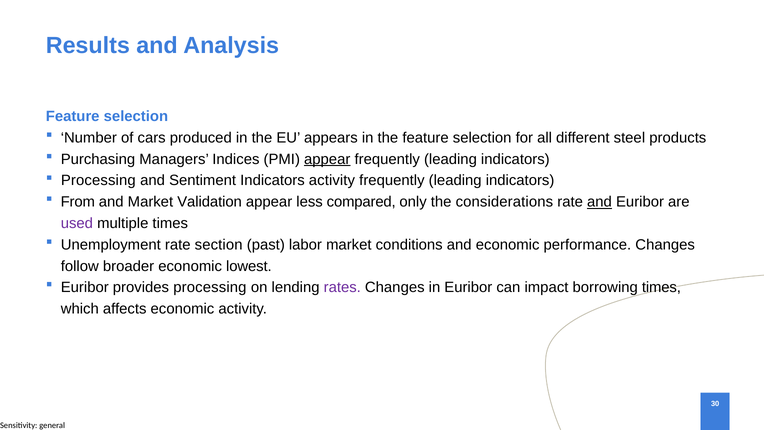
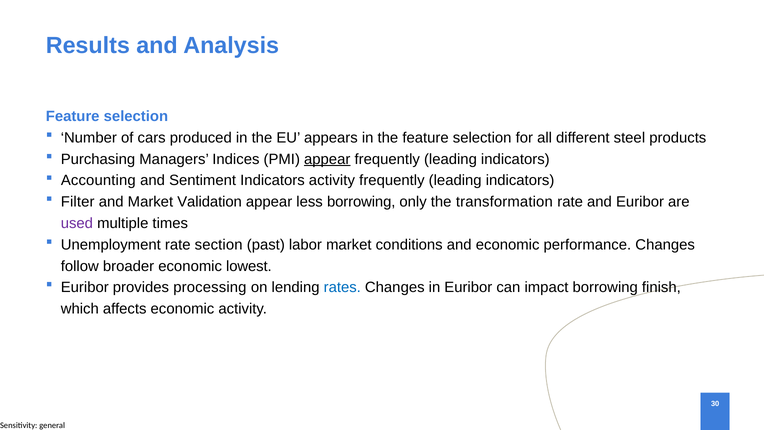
Processing at (98, 180): Processing -> Accounting
From: From -> Filter
less compared: compared -> borrowing
considerations: considerations -> transformation
and at (599, 202) underline: present -> none
rates colour: purple -> blue
borrowing times: times -> finish
